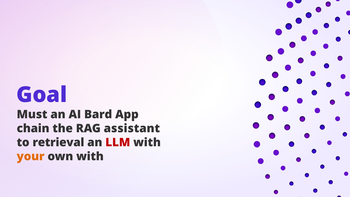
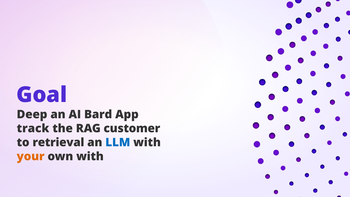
Must: Must -> Deep
chain: chain -> track
assistant: assistant -> customer
LLM colour: red -> blue
